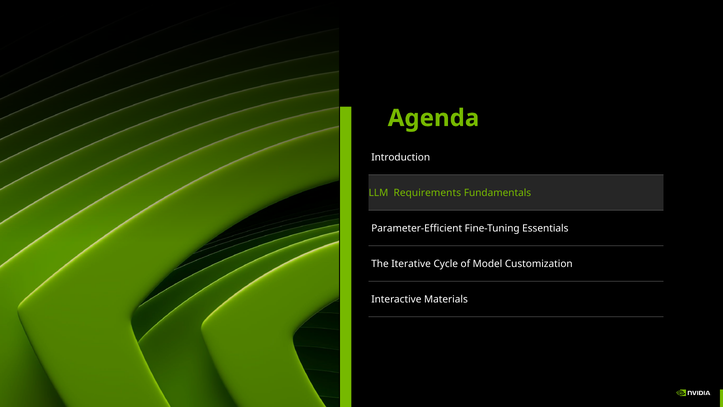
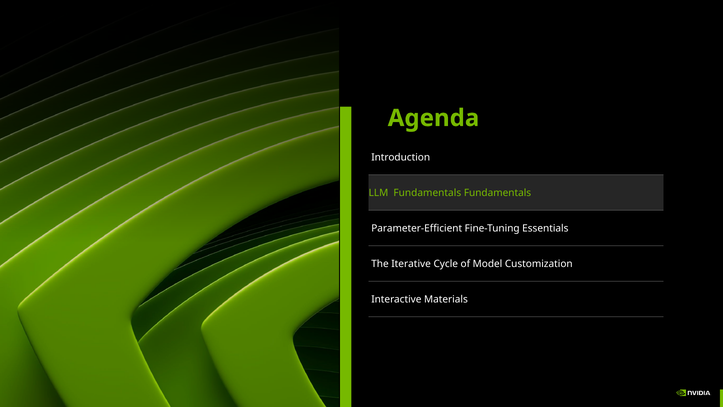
LLM Requirements: Requirements -> Fundamentals
